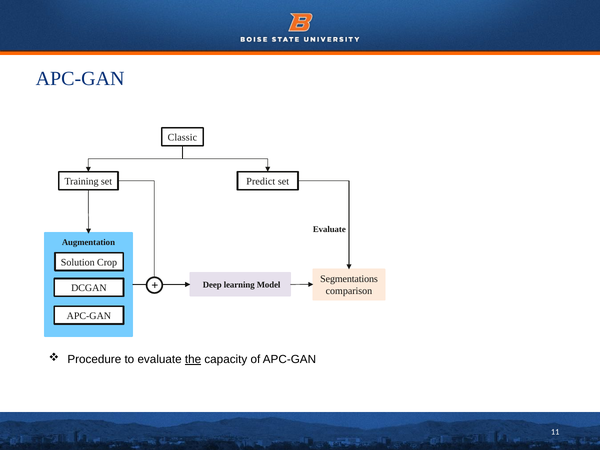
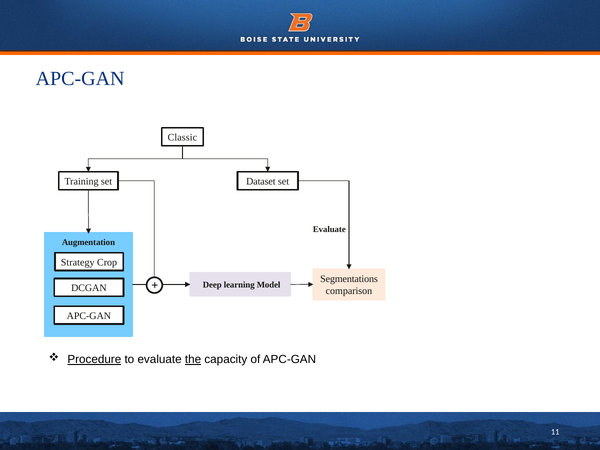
Predict: Predict -> Dataset
Solution: Solution -> Strategy
Procedure underline: none -> present
